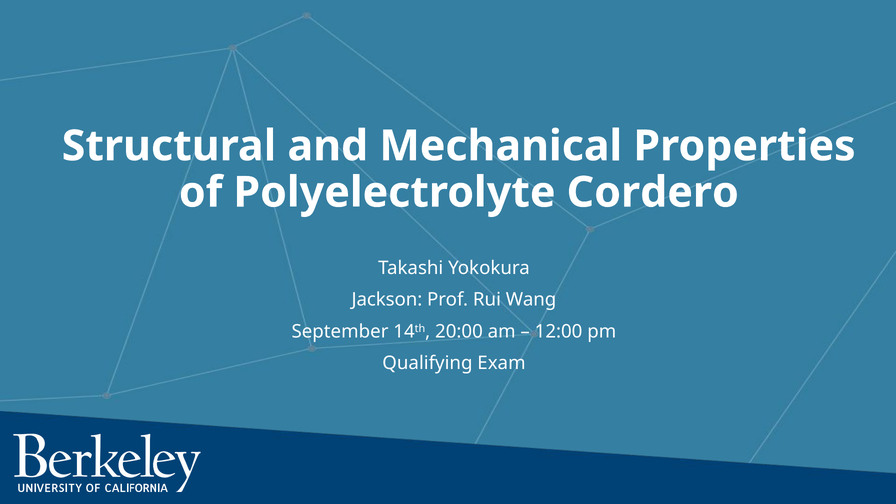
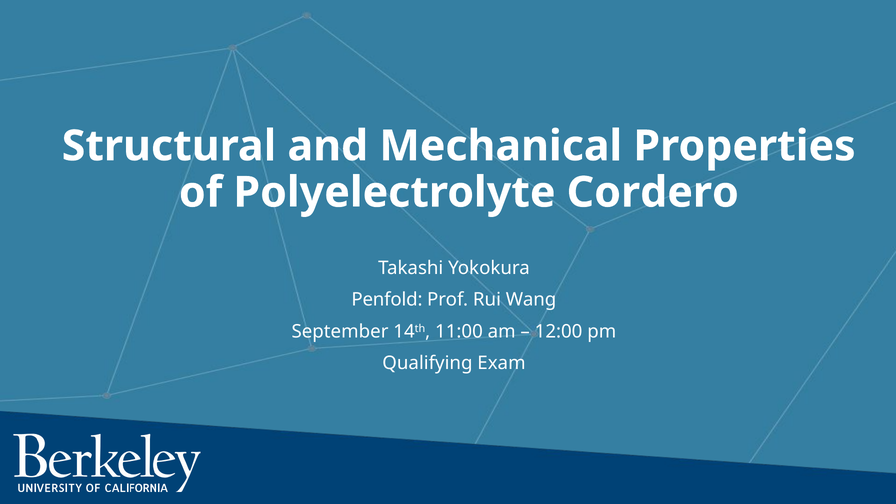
Jackson: Jackson -> Penfold
20:00: 20:00 -> 11:00
